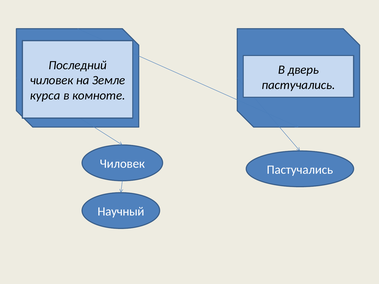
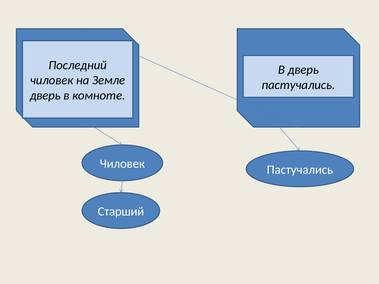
курса at (45, 95): курса -> дверь
Научный: Научный -> Старший
